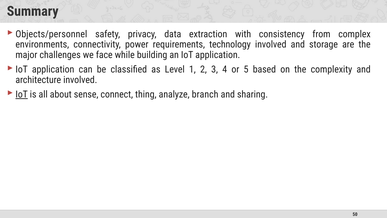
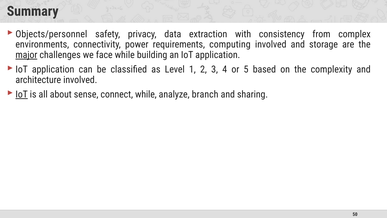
technology: technology -> computing
major underline: none -> present
connect thing: thing -> while
